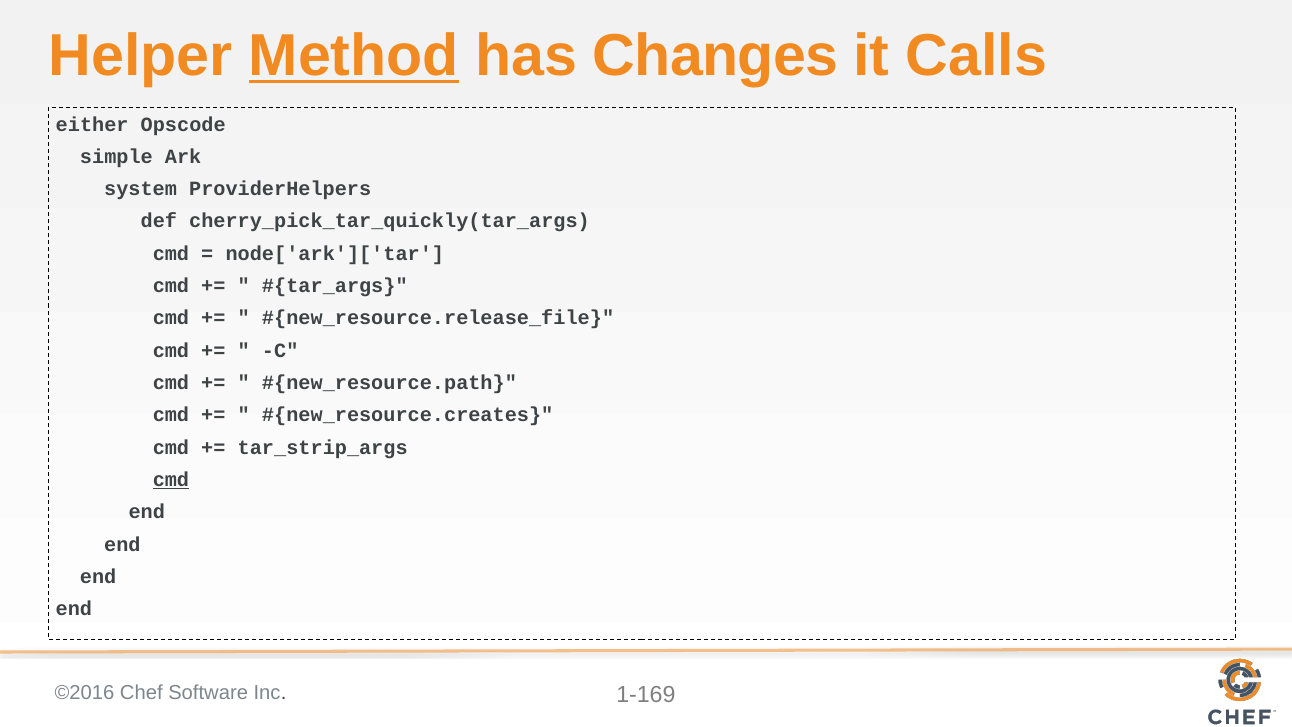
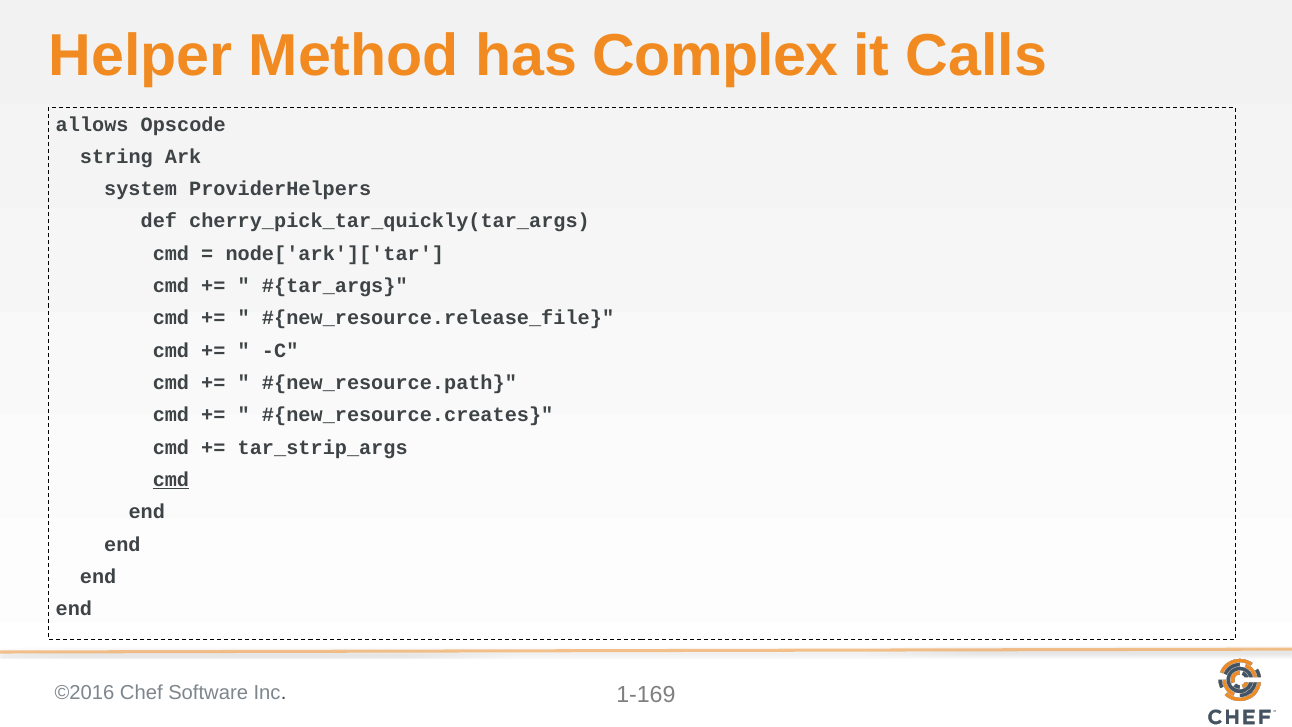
Method underline: present -> none
Changes: Changes -> Complex
either: either -> allows
simple: simple -> string
